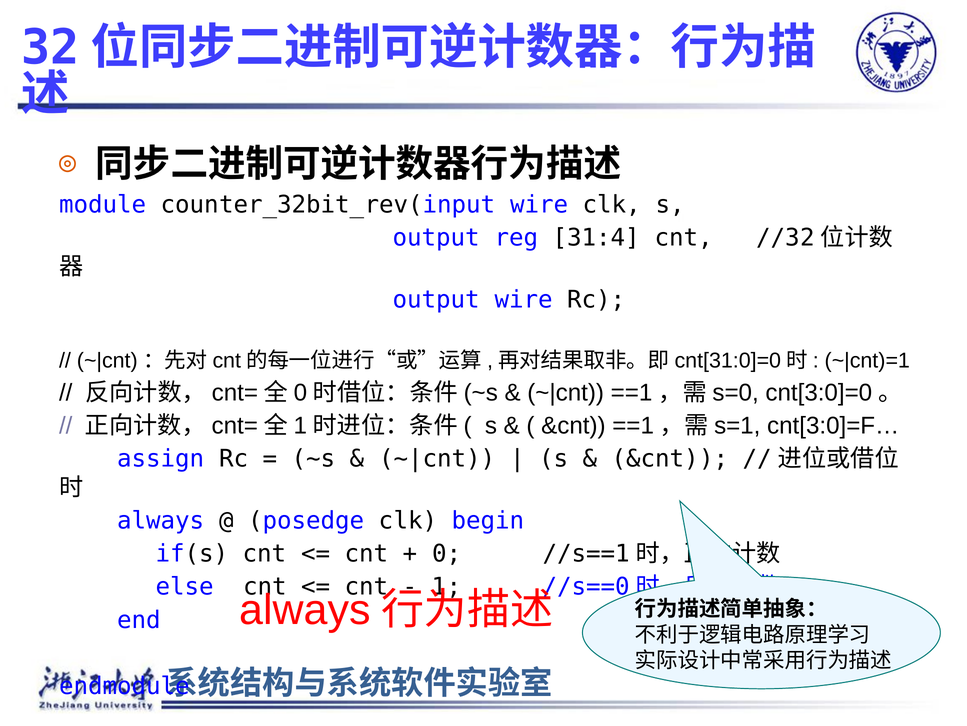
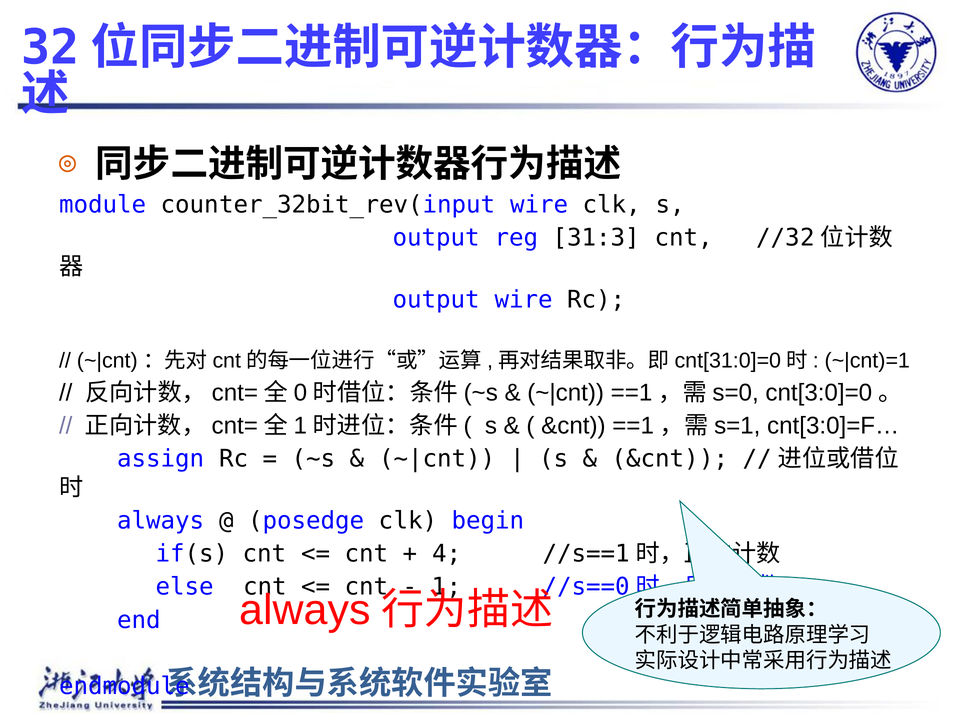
31:4: 31:4 -> 31:3
0: 0 -> 4
